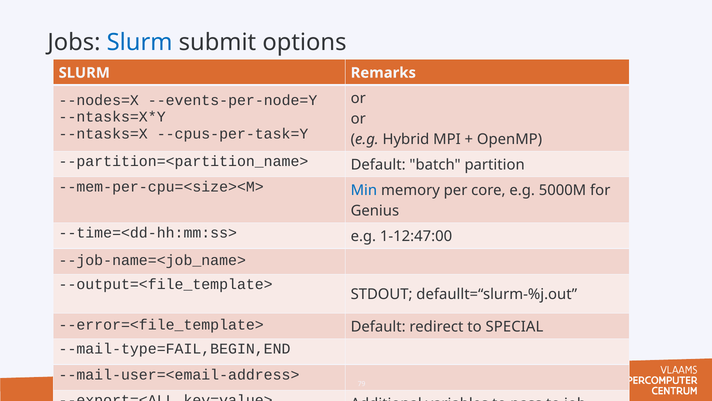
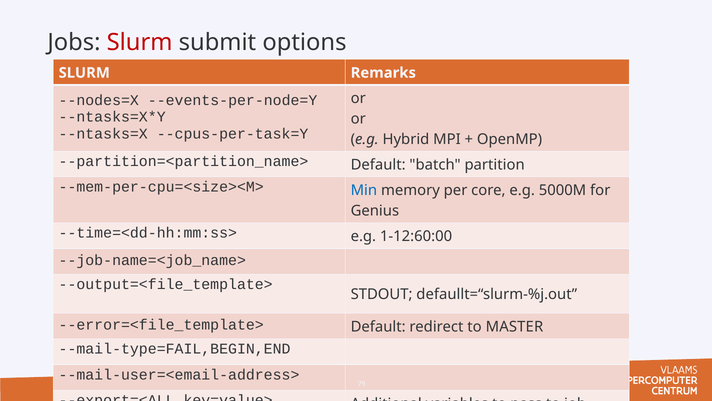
Slurm at (140, 42) colour: blue -> red
1-12:47:00: 1-12:47:00 -> 1-12:60:00
SPECIAL: SPECIAL -> MASTER
